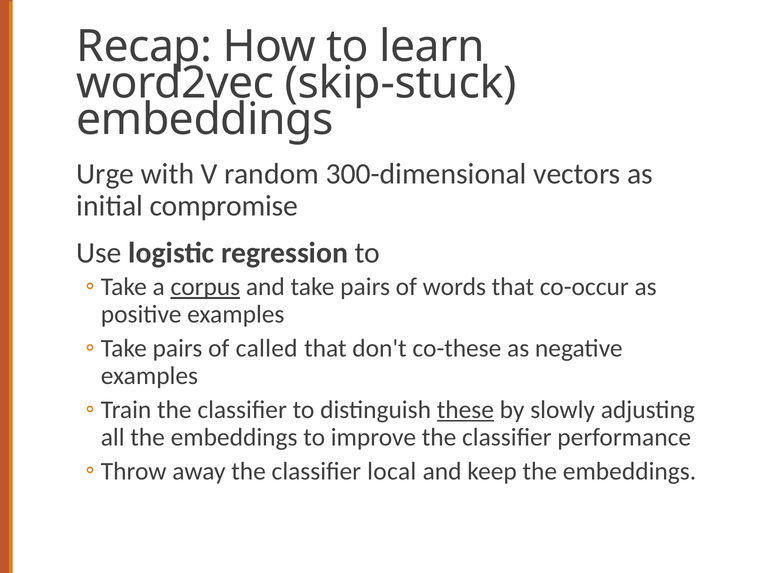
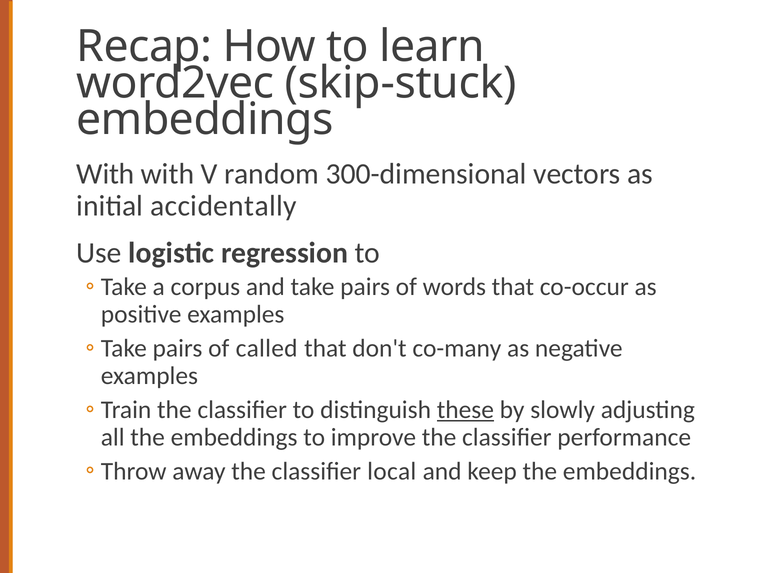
Urge at (105, 174): Urge -> With
compromise: compromise -> accidentally
corpus underline: present -> none
co-these: co-these -> co-many
